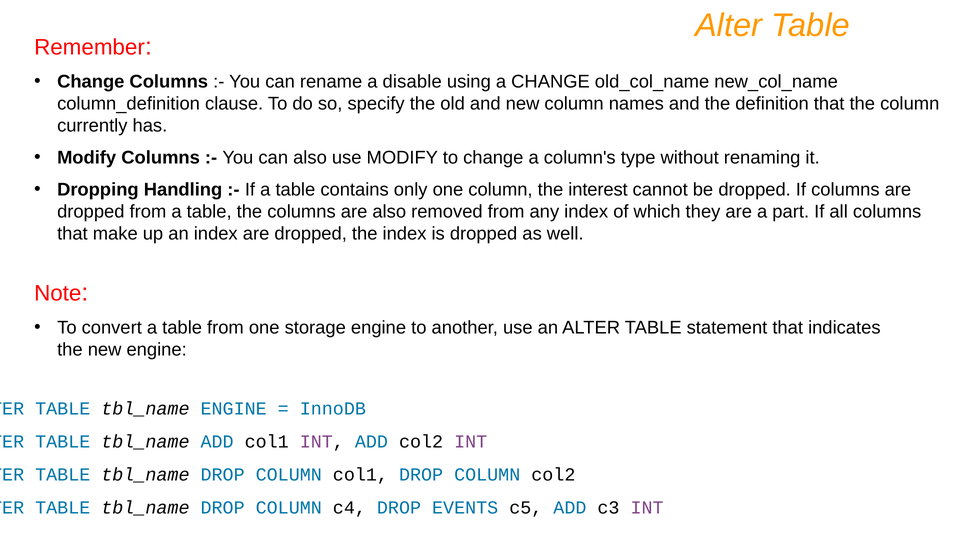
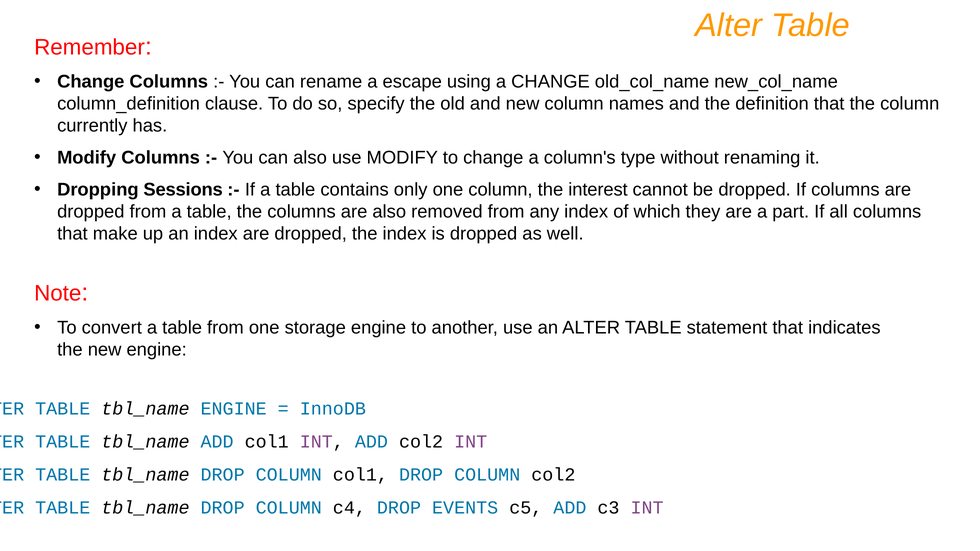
disable: disable -> escape
Handling: Handling -> Sessions
